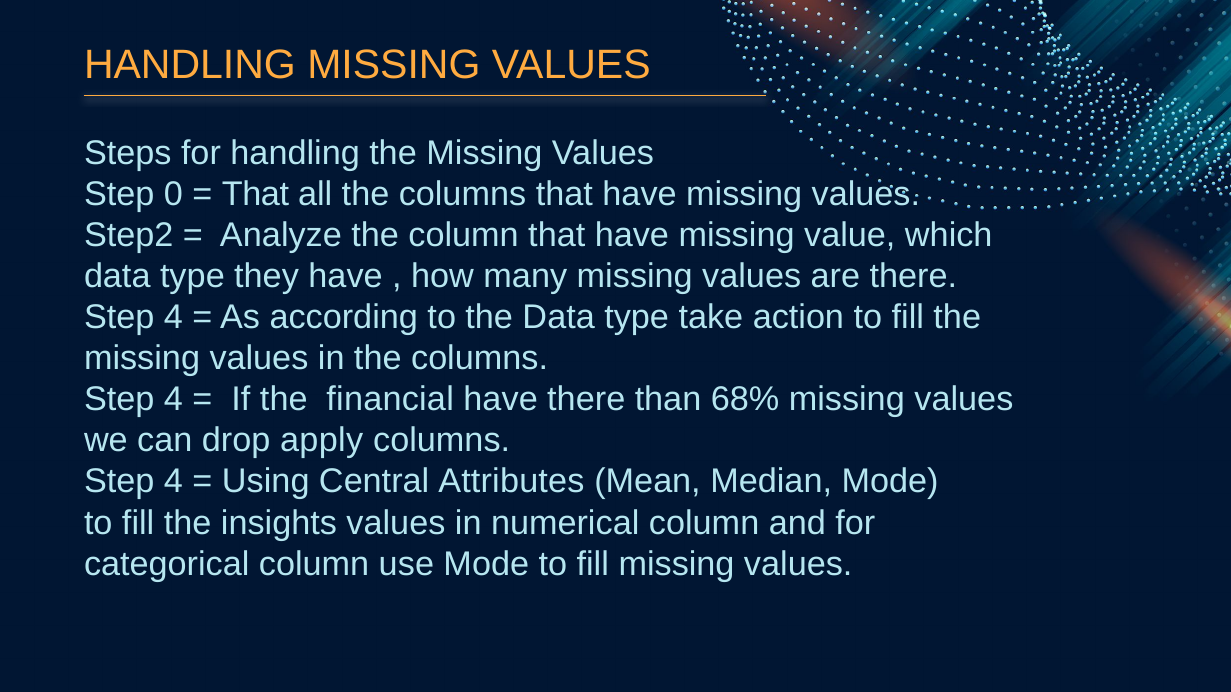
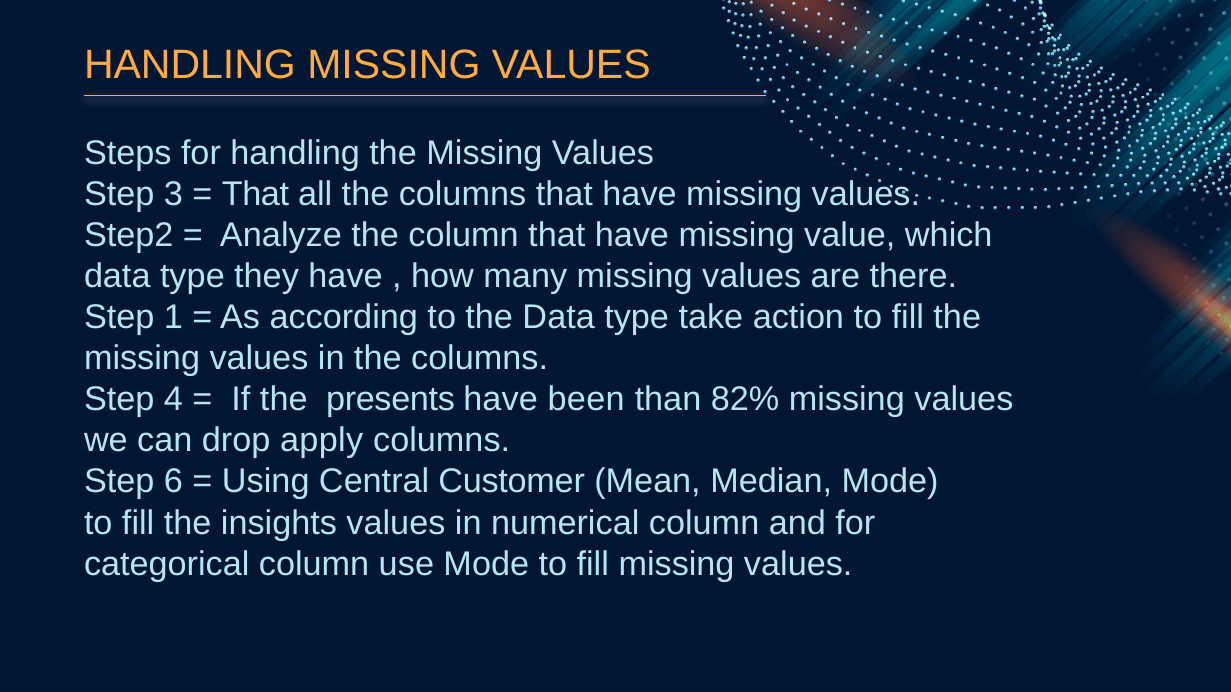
0: 0 -> 3
4 at (173, 318): 4 -> 1
financial: financial -> presents
have there: there -> been
68%: 68% -> 82%
4 at (173, 482): 4 -> 6
Attributes: Attributes -> Customer
